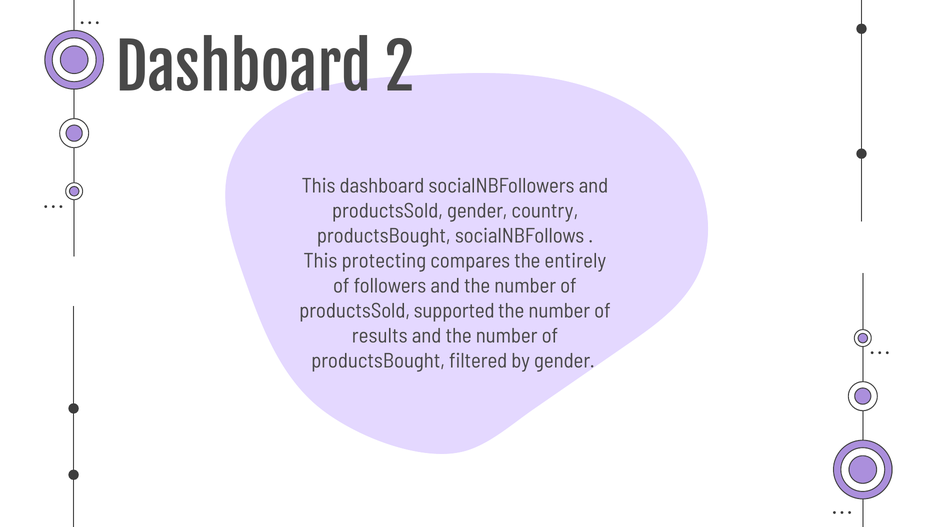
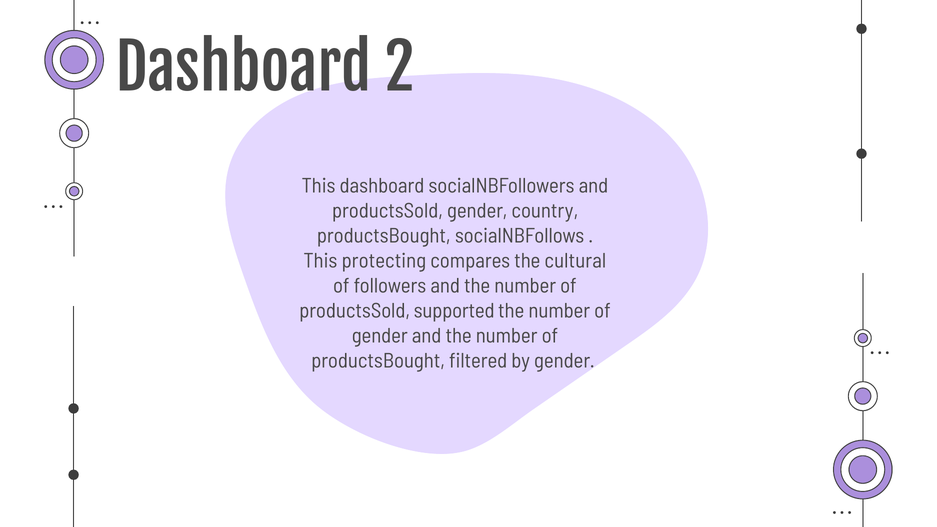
entirely: entirely -> cultural
results at (380, 336): results -> gender
